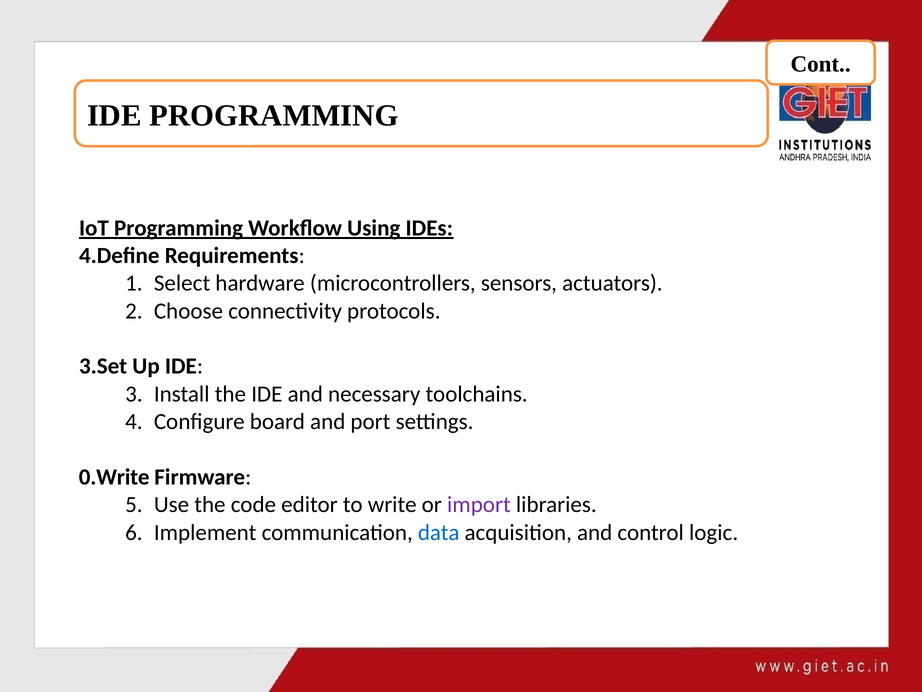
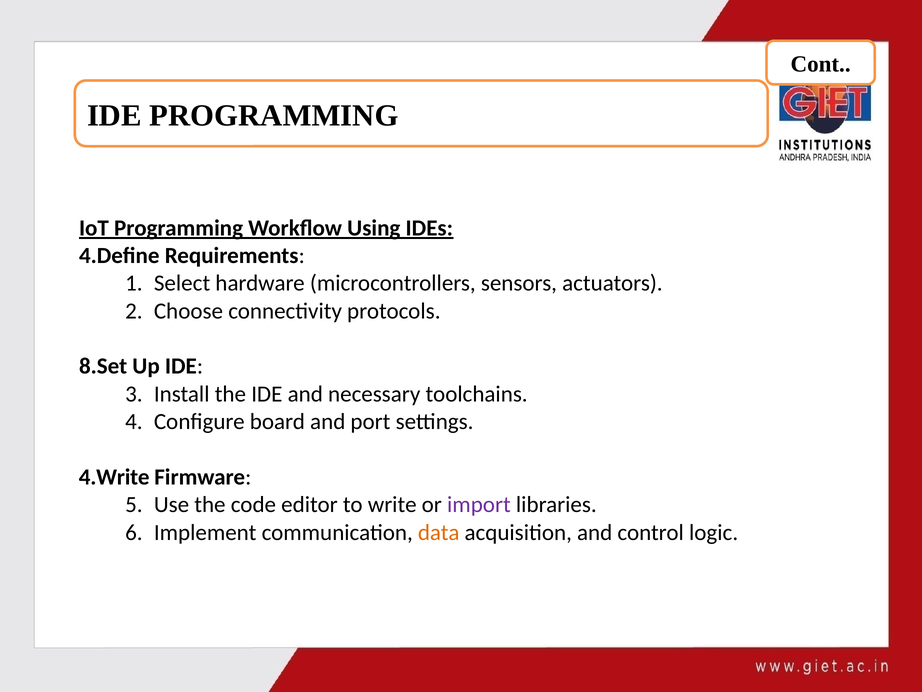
3.Set: 3.Set -> 8.Set
0.Write: 0.Write -> 4.Write
data colour: blue -> orange
